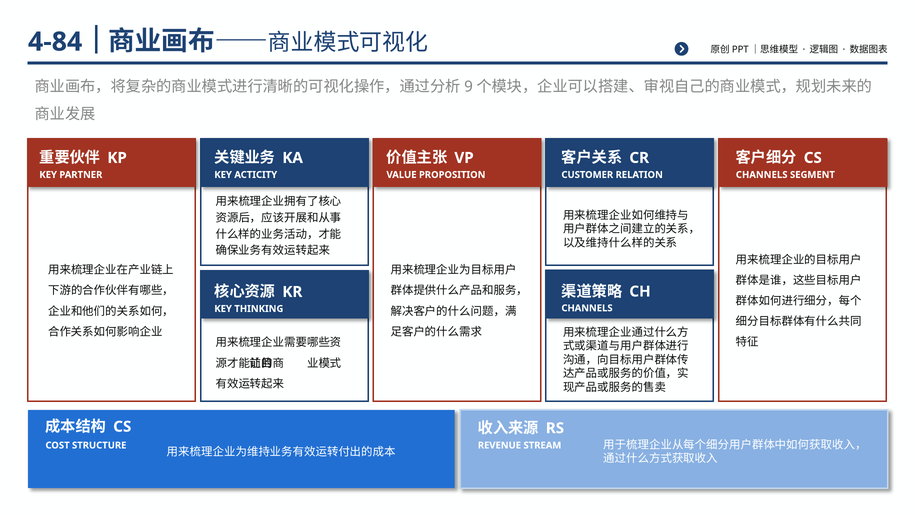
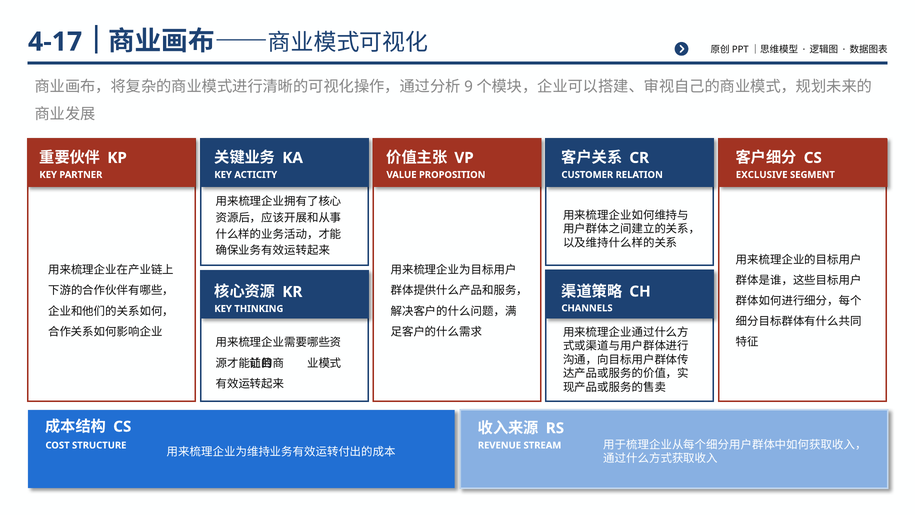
4-84: 4-84 -> 4-17
CHANNELS at (762, 175): CHANNELS -> EXCLUSIVE
